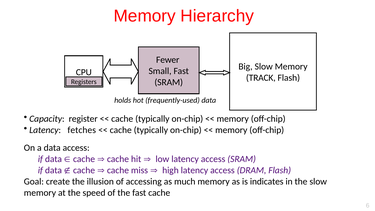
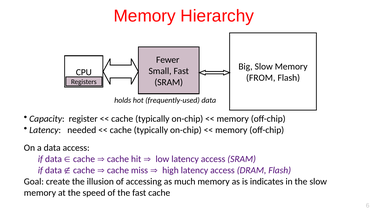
TRACK: TRACK -> FROM
fetches: fetches -> needed
